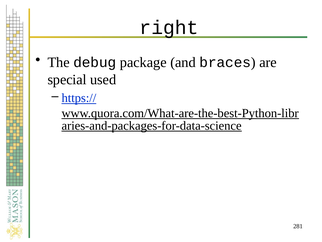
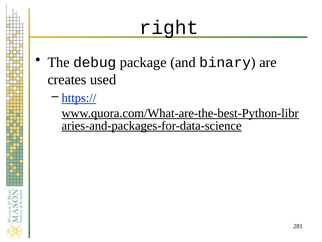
braces: braces -> binary
special: special -> creates
